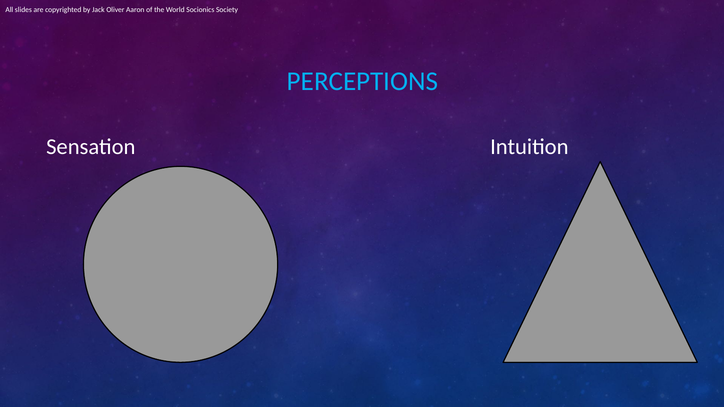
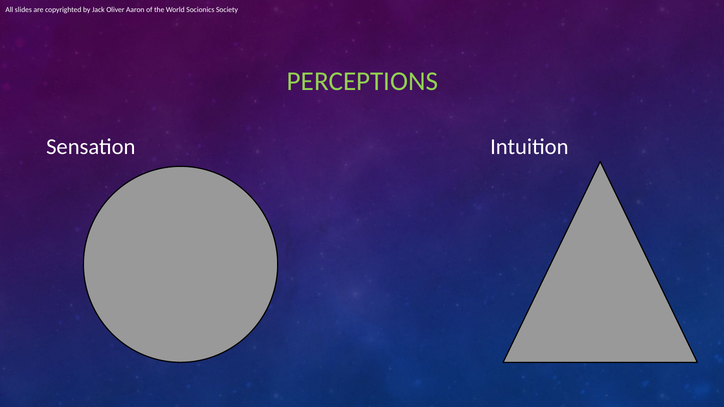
PERCEPTIONS colour: light blue -> light green
